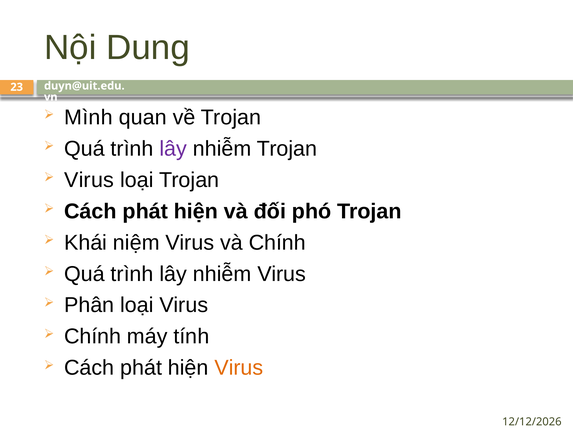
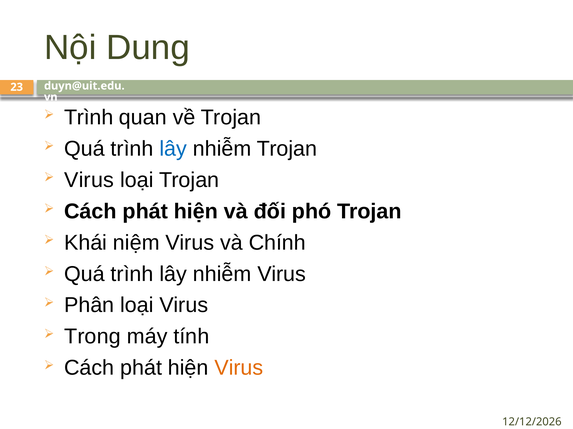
Mình at (88, 117): Mình -> Trình
lây at (173, 149) colour: purple -> blue
Chính at (93, 337): Chính -> Trong
